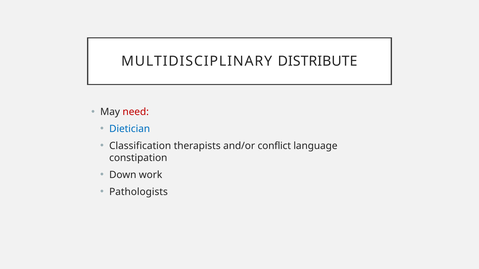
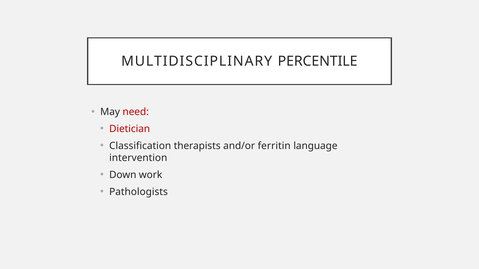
DISTRIBUTE: DISTRIBUTE -> PERCENTILE
Dietician colour: blue -> red
conflict: conflict -> ferritin
constipation: constipation -> intervention
